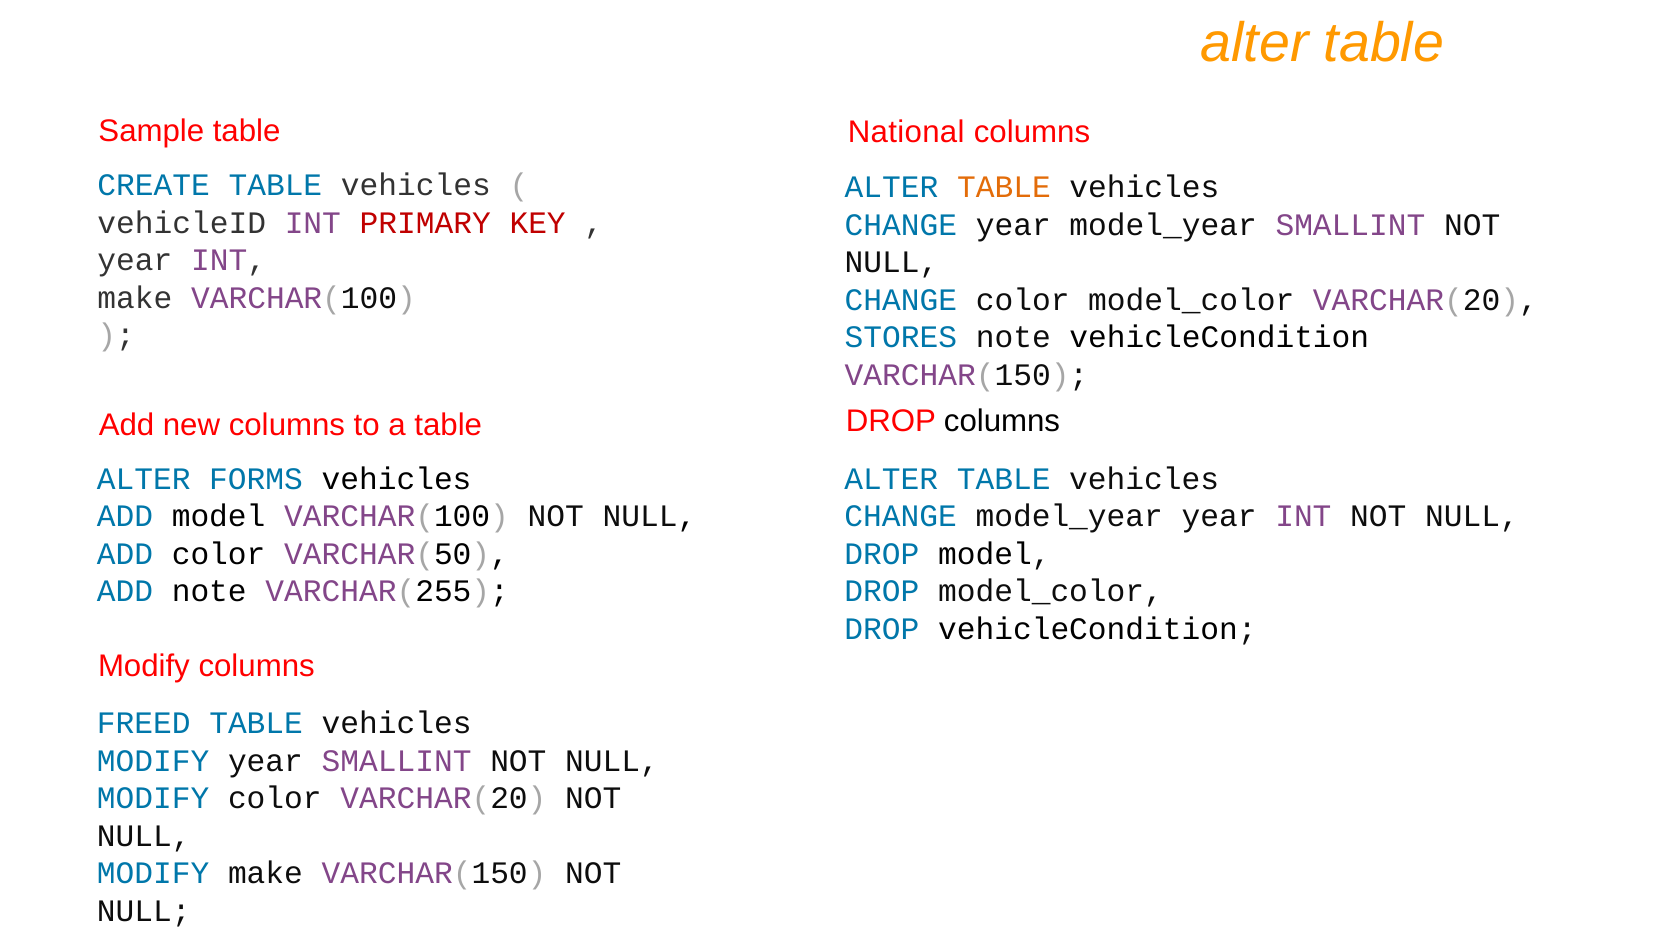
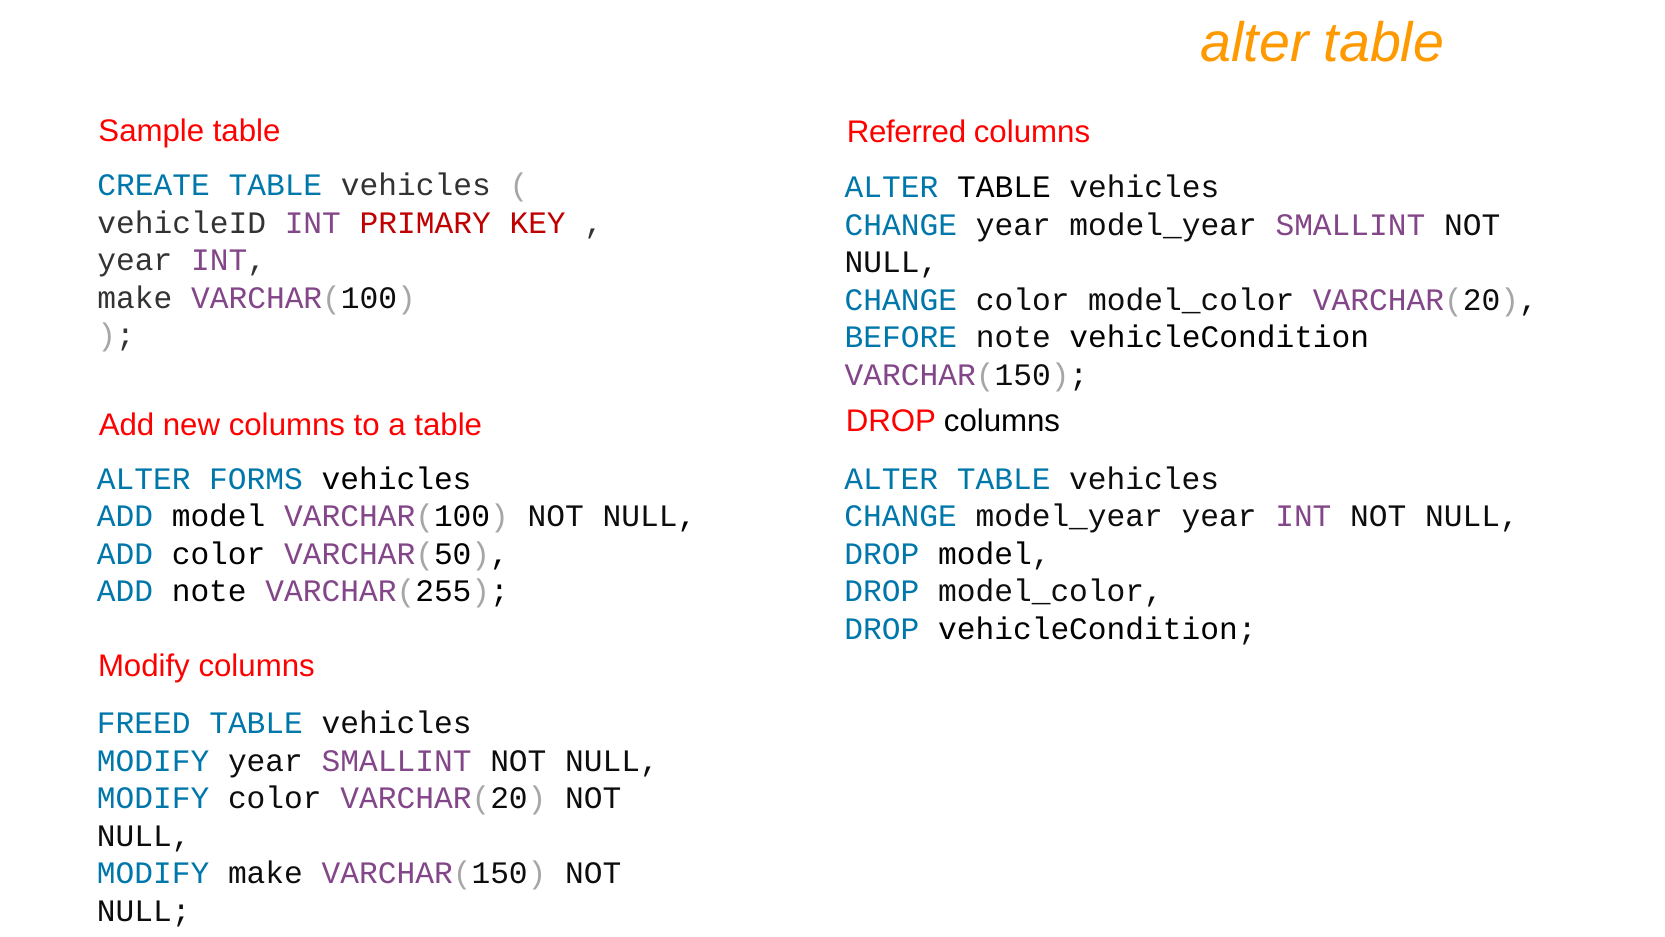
National: National -> Referred
TABLE at (1004, 187) colour: orange -> black
STORES: STORES -> BEFORE
